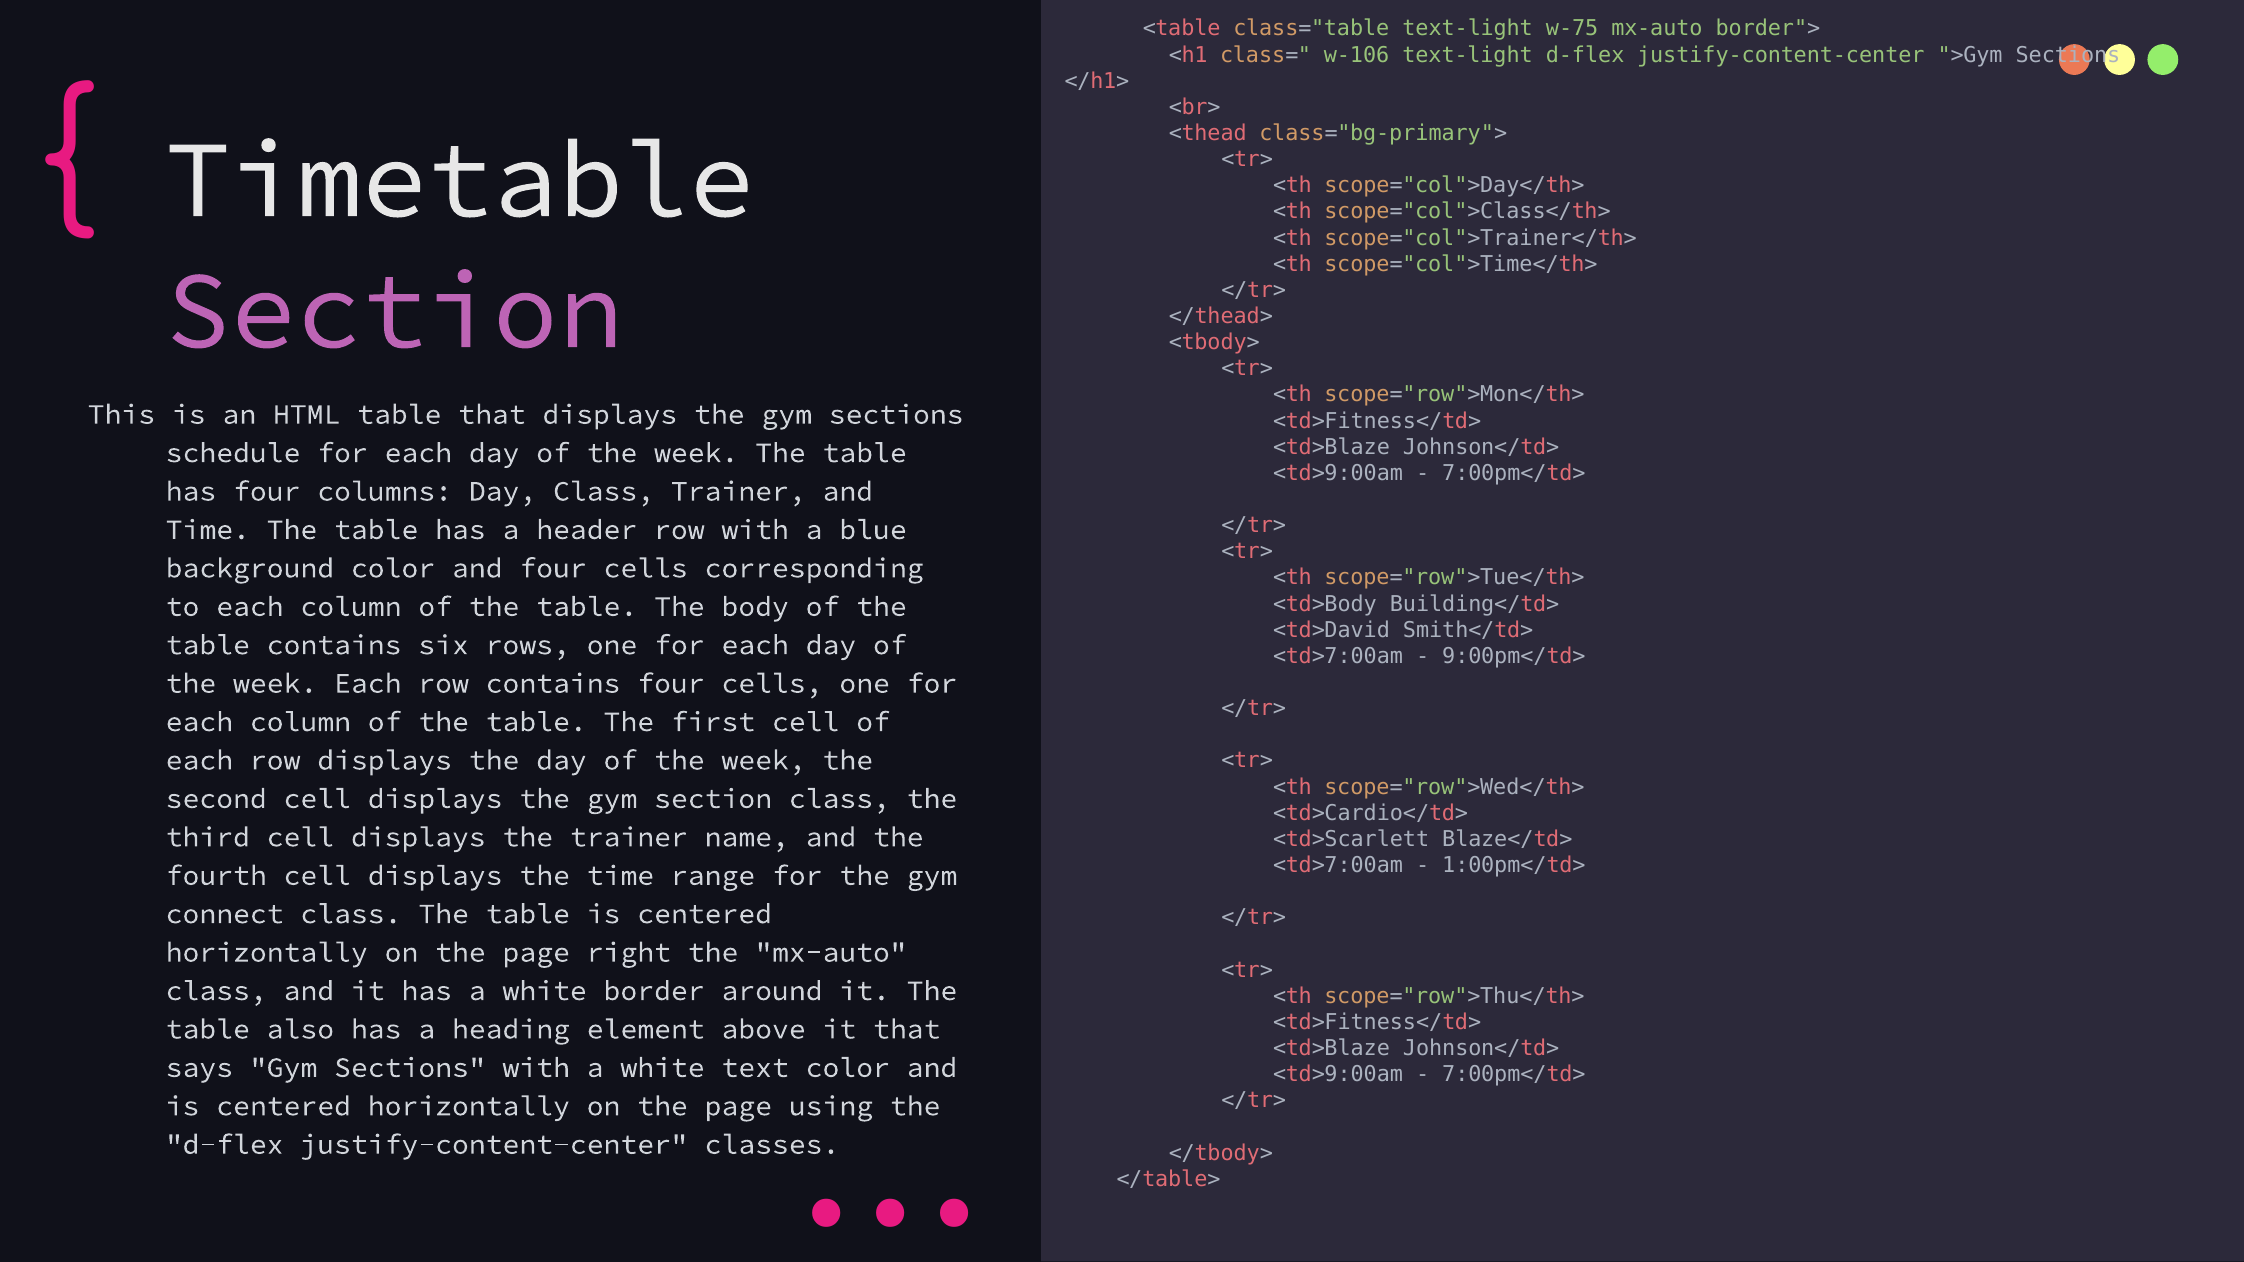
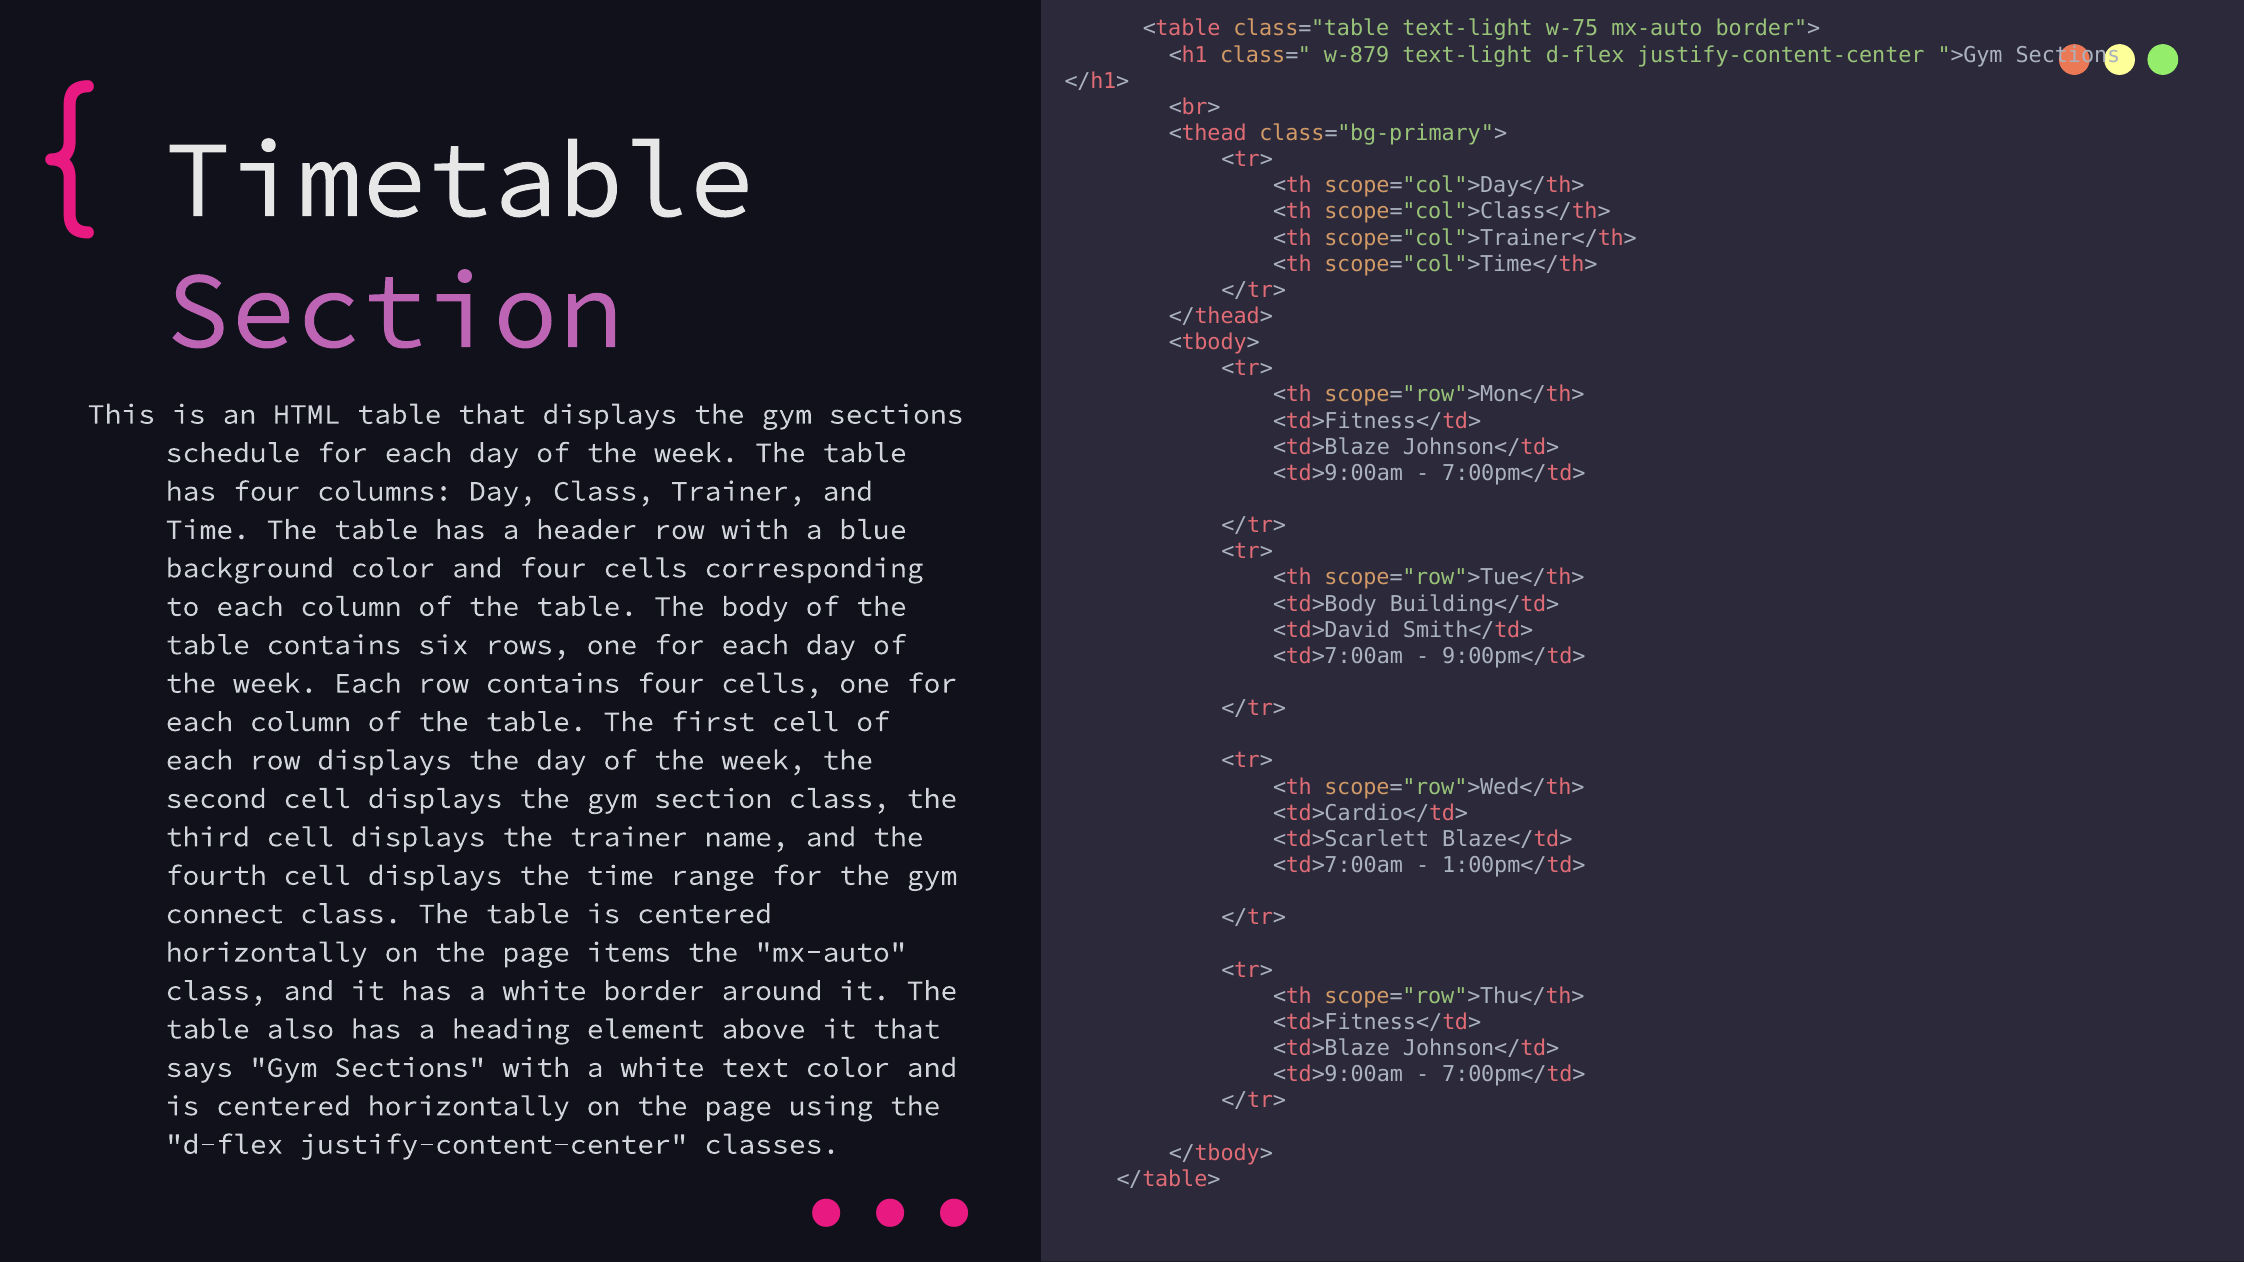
w-106: w-106 -> w-879
right: right -> items
